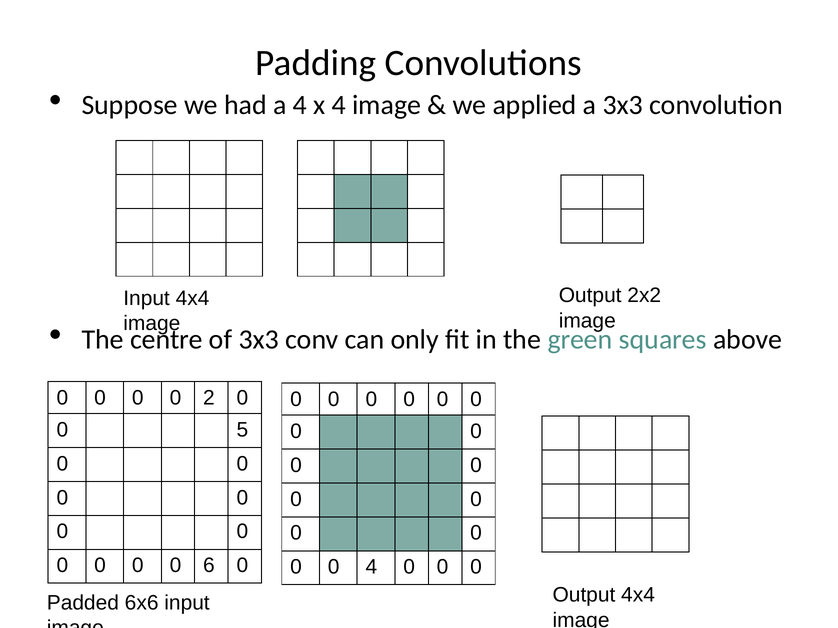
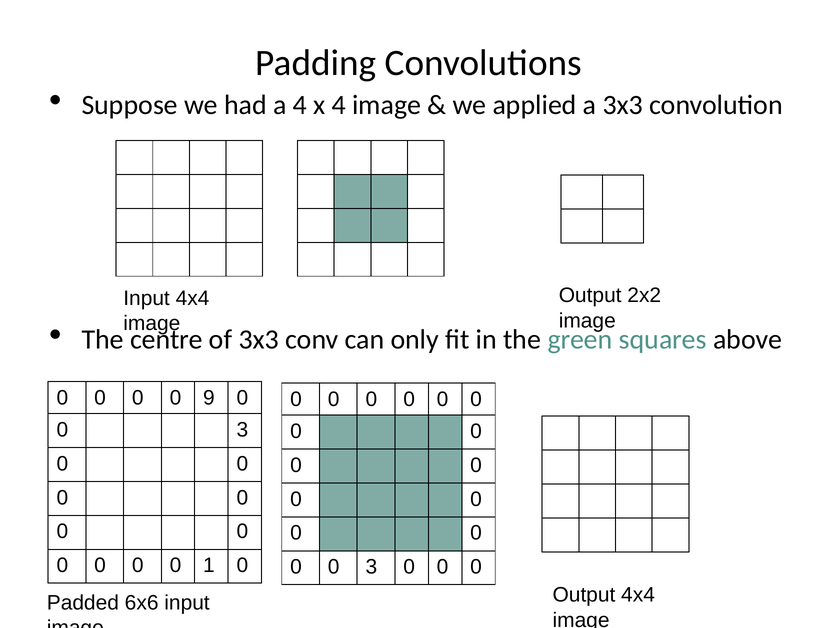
2: 2 -> 9
5 at (242, 430): 5 -> 3
6: 6 -> 1
4 at (371, 567): 4 -> 3
